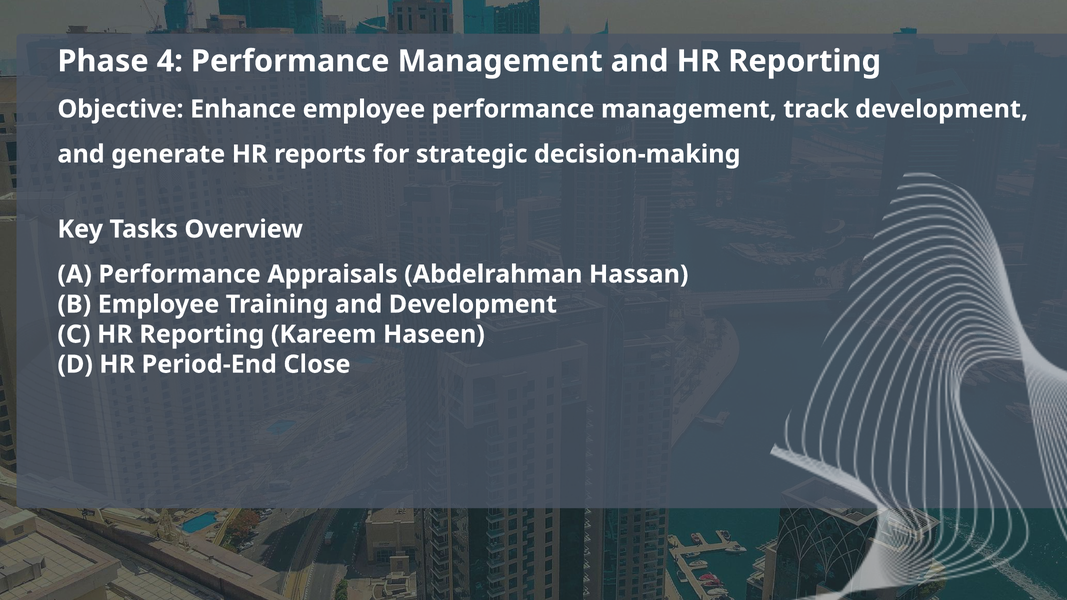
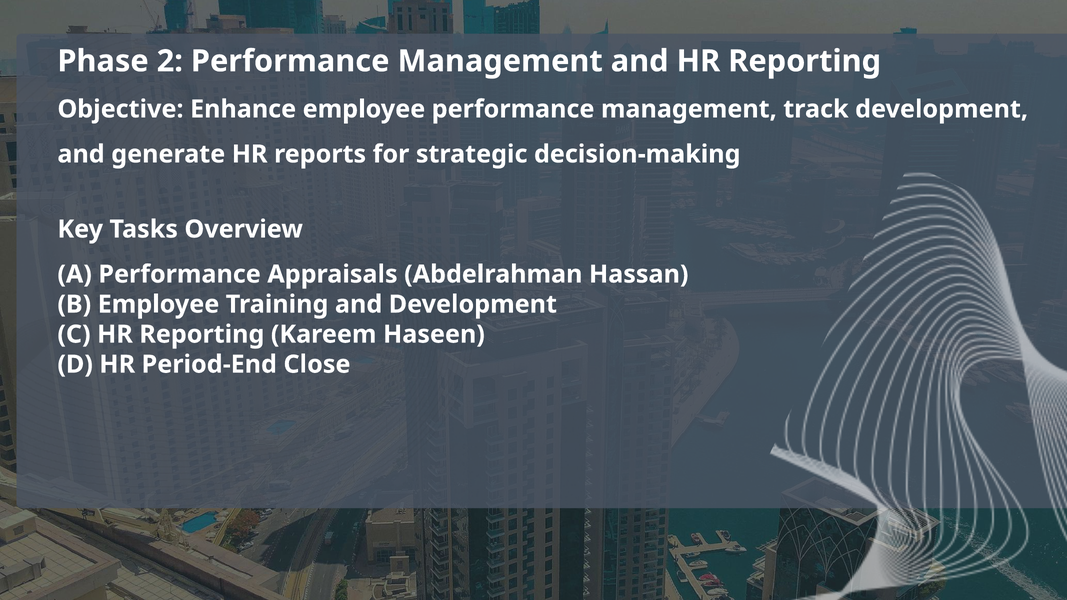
4: 4 -> 2
